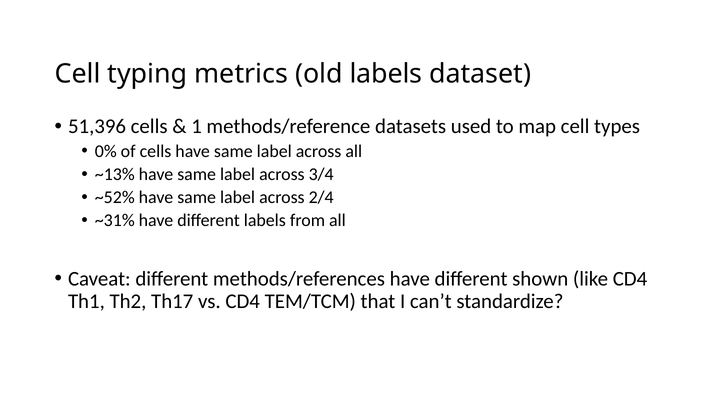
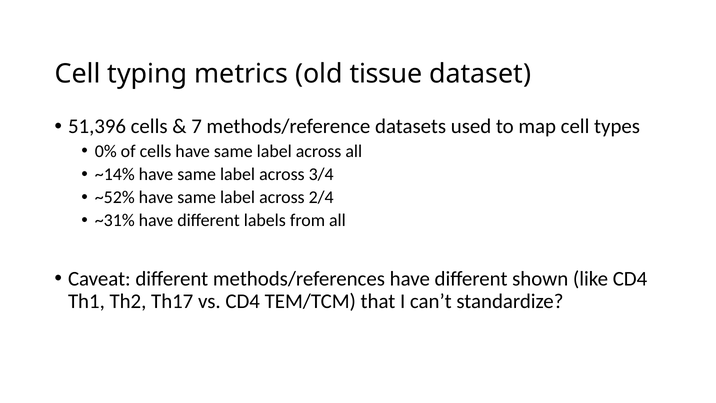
old labels: labels -> tissue
1: 1 -> 7
~13%: ~13% -> ~14%
